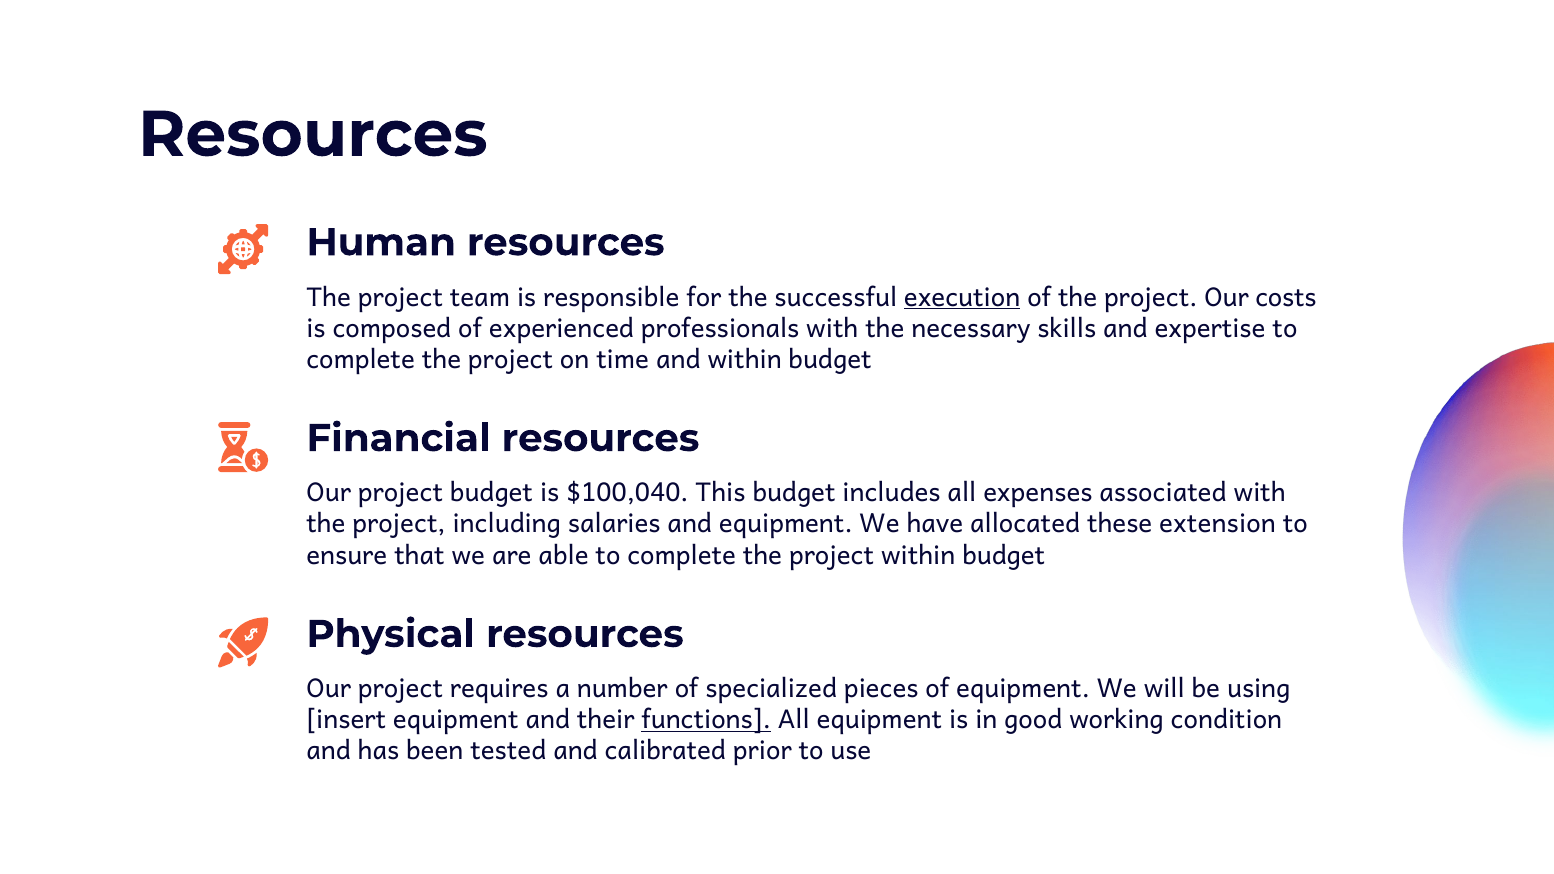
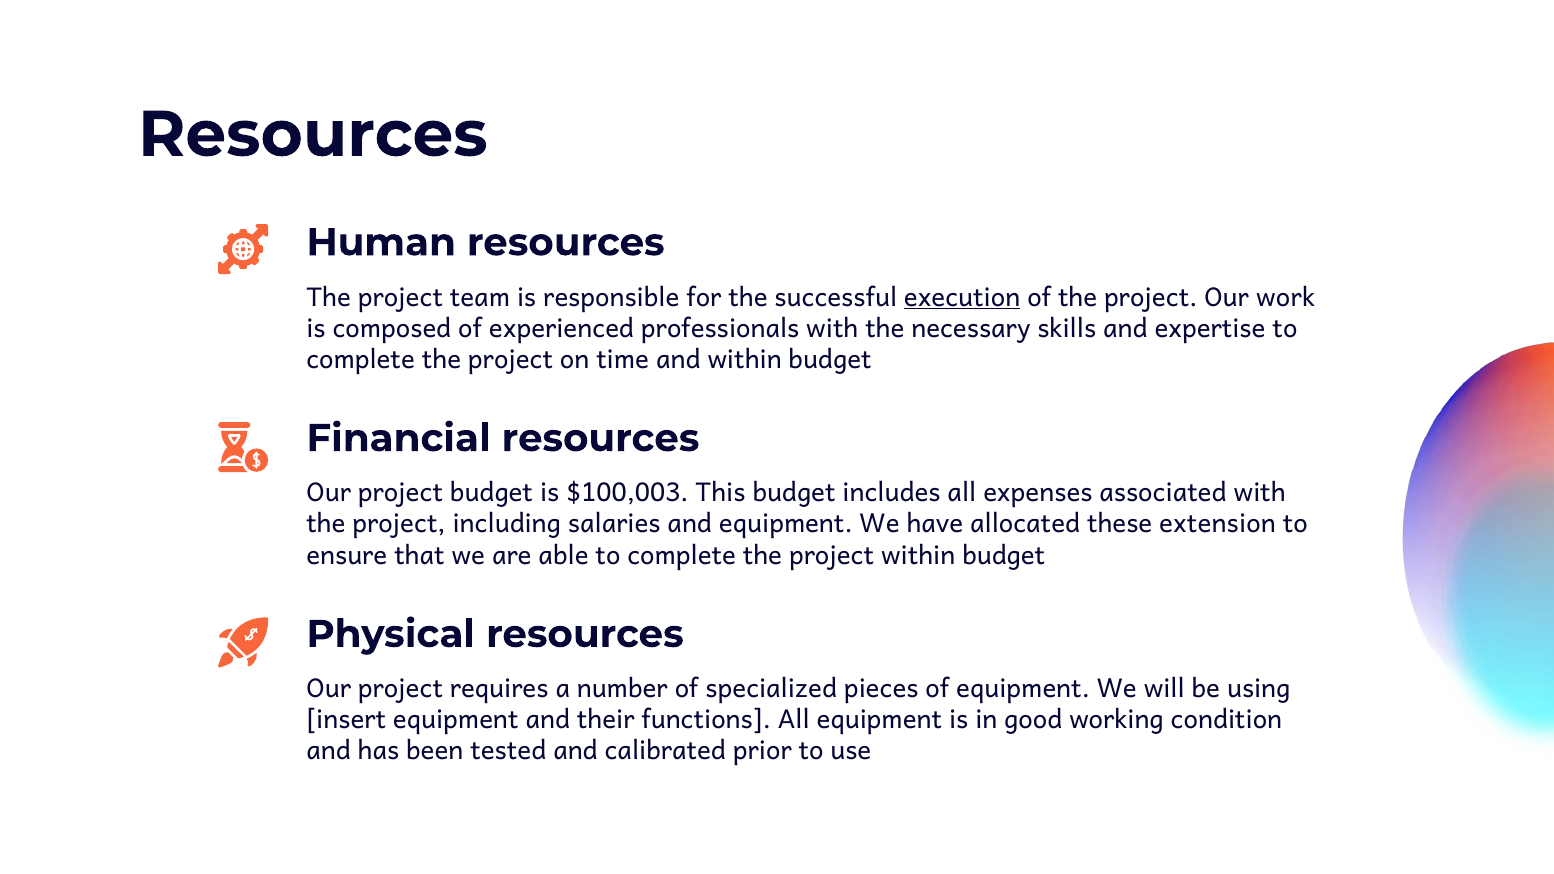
costs: costs -> work
$100,040: $100,040 -> $100,003
functions underline: present -> none
